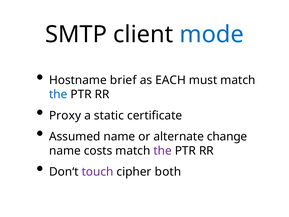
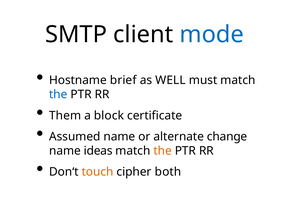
EACH: EACH -> WELL
Proxy: Proxy -> Them
static: static -> block
costs: costs -> ideas
the at (163, 151) colour: purple -> orange
touch colour: purple -> orange
